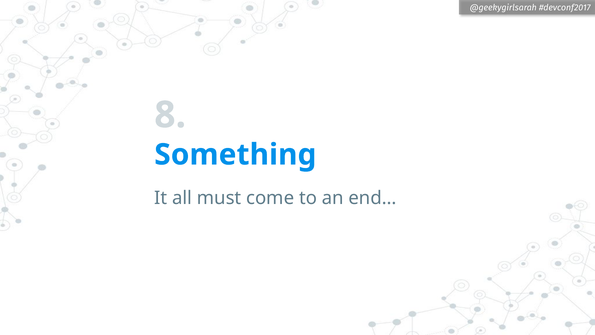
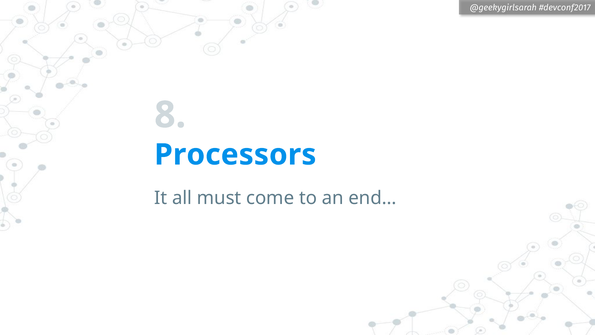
Something: Something -> Processors
